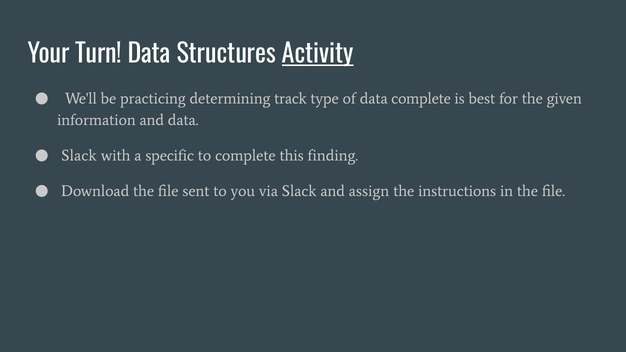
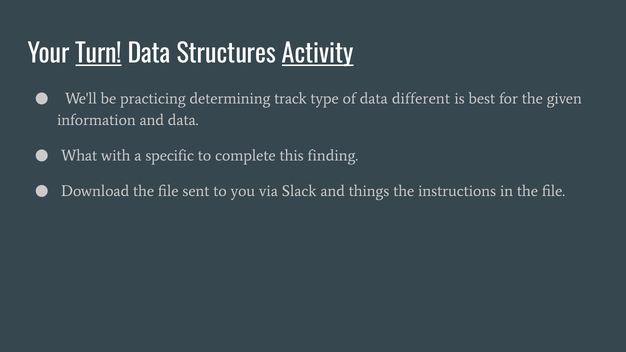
Turn underline: none -> present
data complete: complete -> different
Slack at (79, 156): Slack -> What
assign: assign -> things
